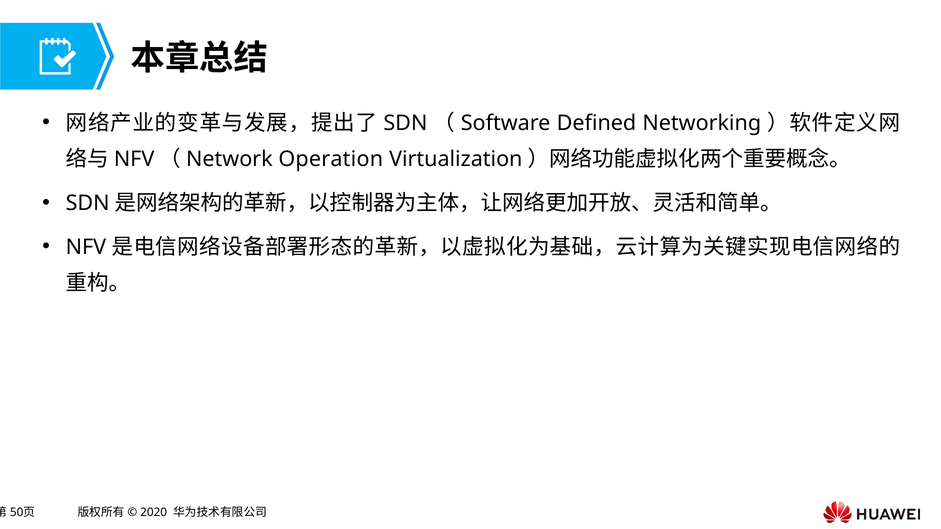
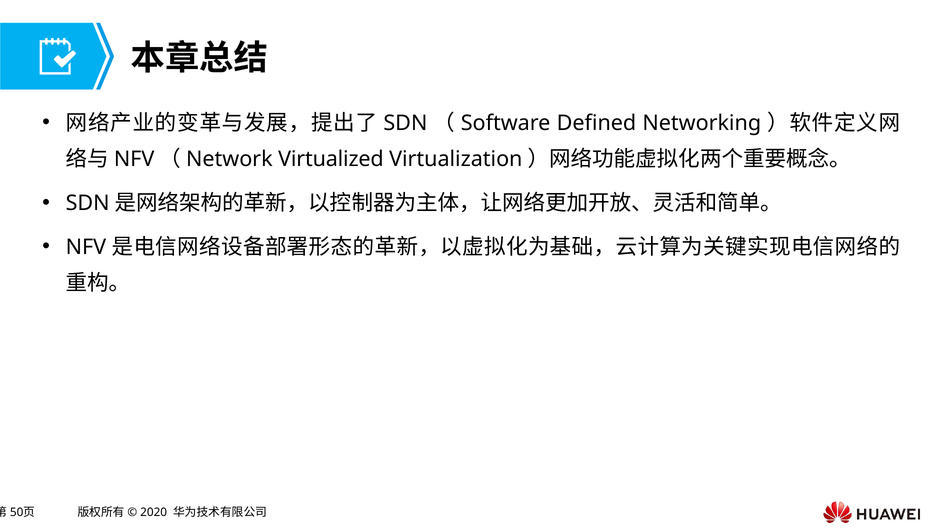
Operation: Operation -> Virtualized
